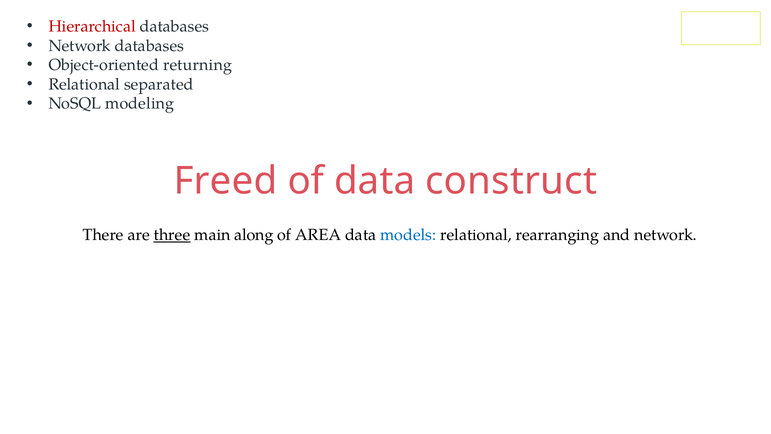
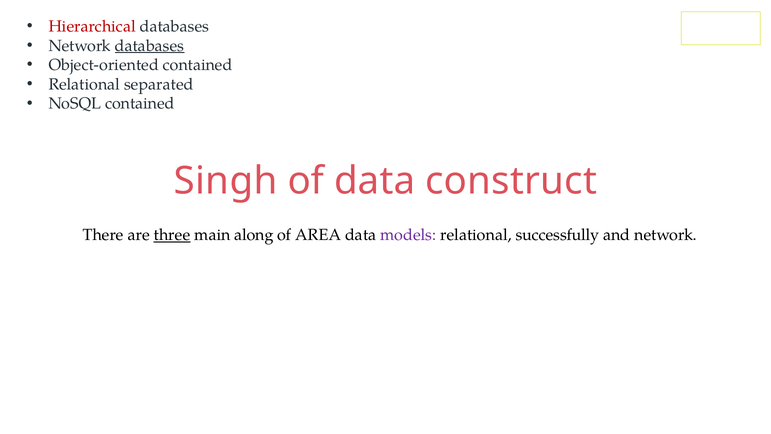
databases at (150, 46) underline: none -> present
Object-oriented returning: returning -> contained
NoSQL modeling: modeling -> contained
Freed: Freed -> Singh
models colour: blue -> purple
rearranging: rearranging -> successfully
